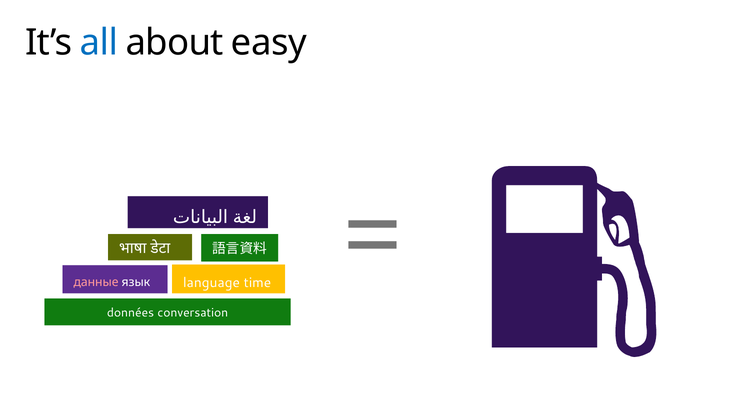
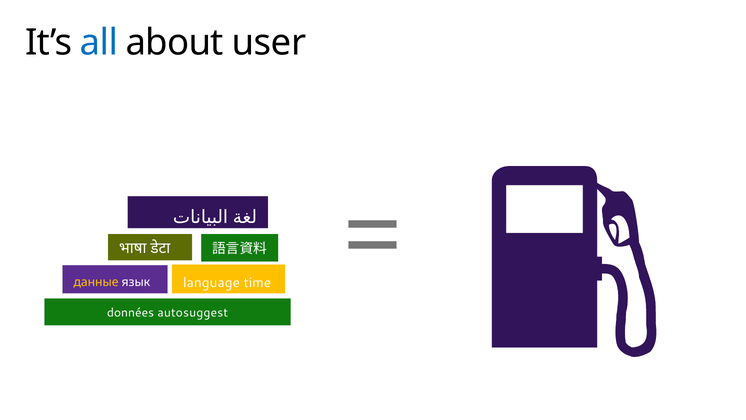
easy: easy -> user
данные colour: pink -> yellow
conversation: conversation -> autosuggest
